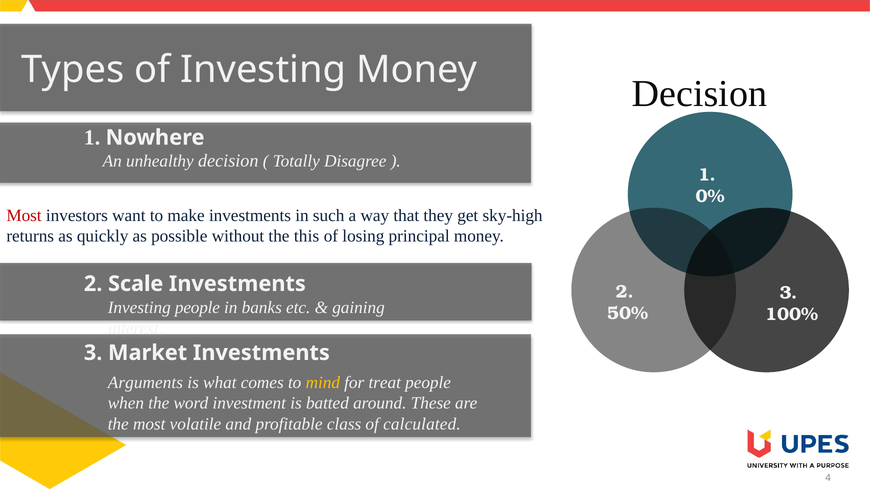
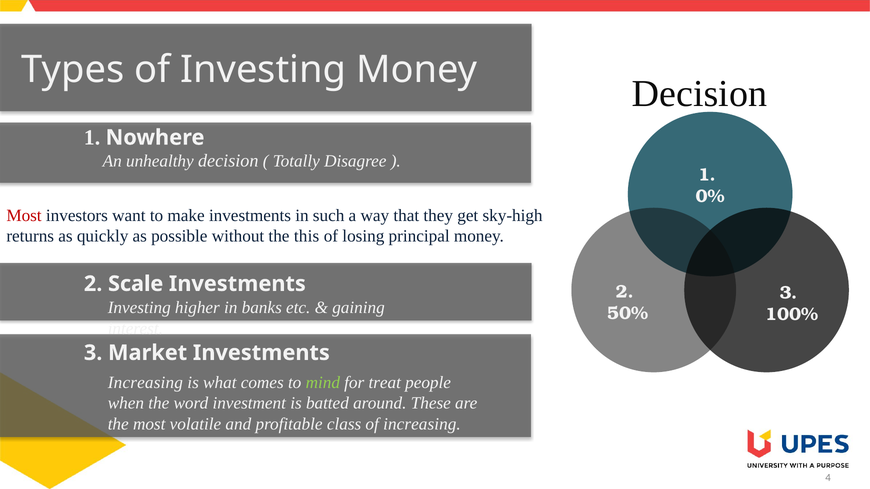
Investing people: people -> higher
Arguments at (145, 383): Arguments -> Increasing
mind colour: yellow -> light green
of calculated: calculated -> increasing
